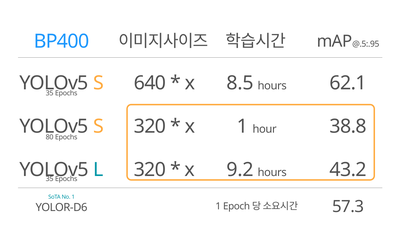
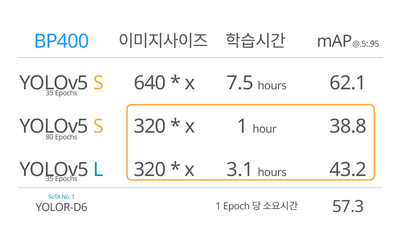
8.5: 8.5 -> 7.5
9.2: 9.2 -> 3.1
